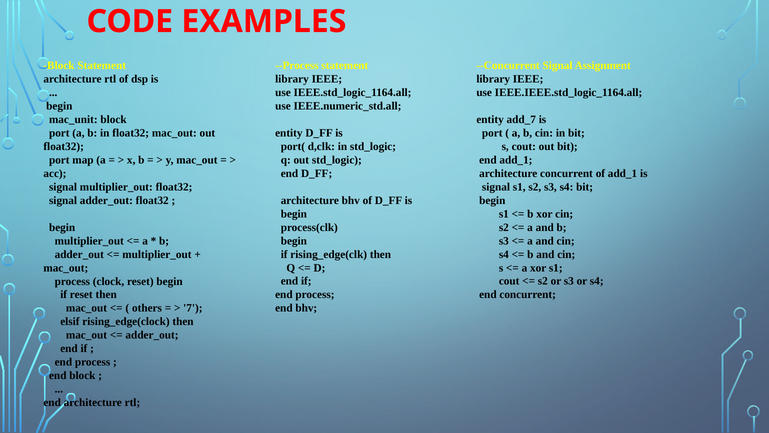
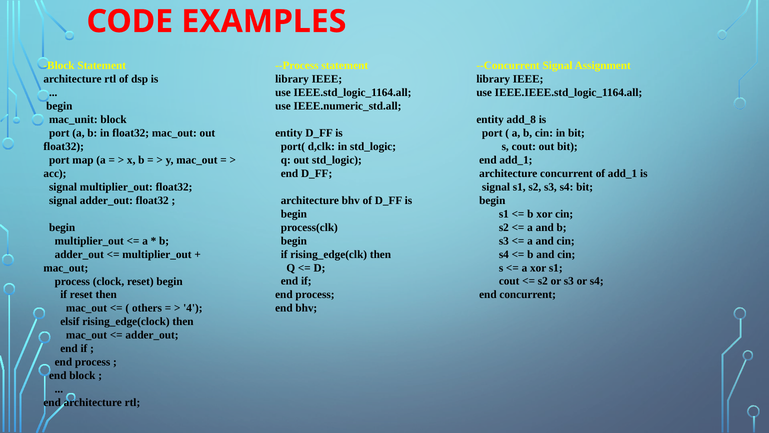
add_7: add_7 -> add_8
7: 7 -> 4
